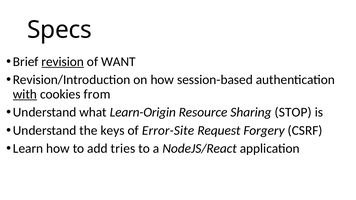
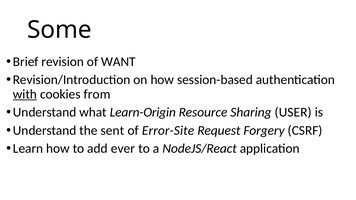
Specs: Specs -> Some
revision underline: present -> none
STOP: STOP -> USER
keys: keys -> sent
tries: tries -> ever
